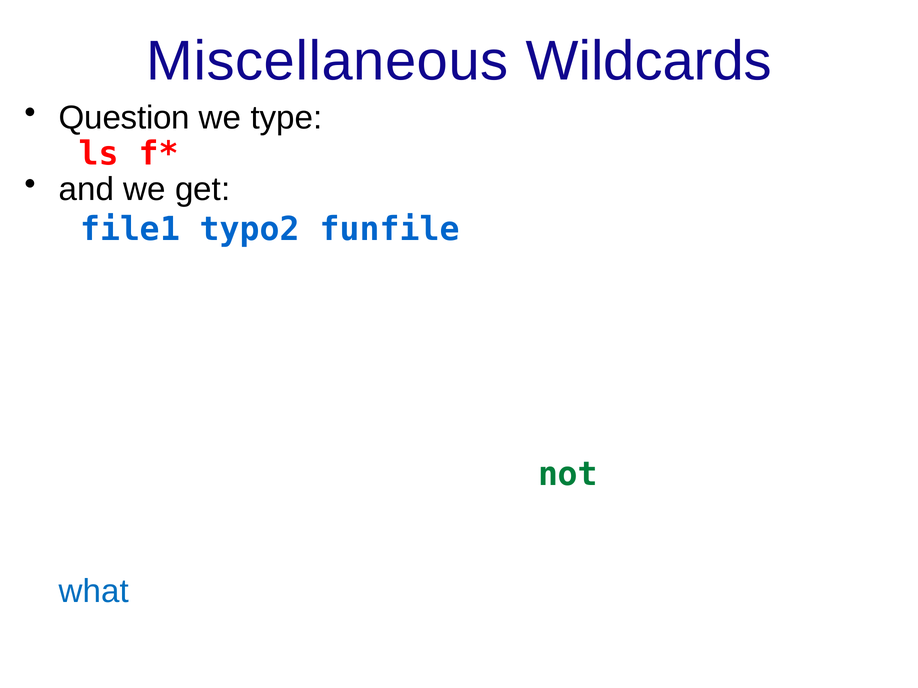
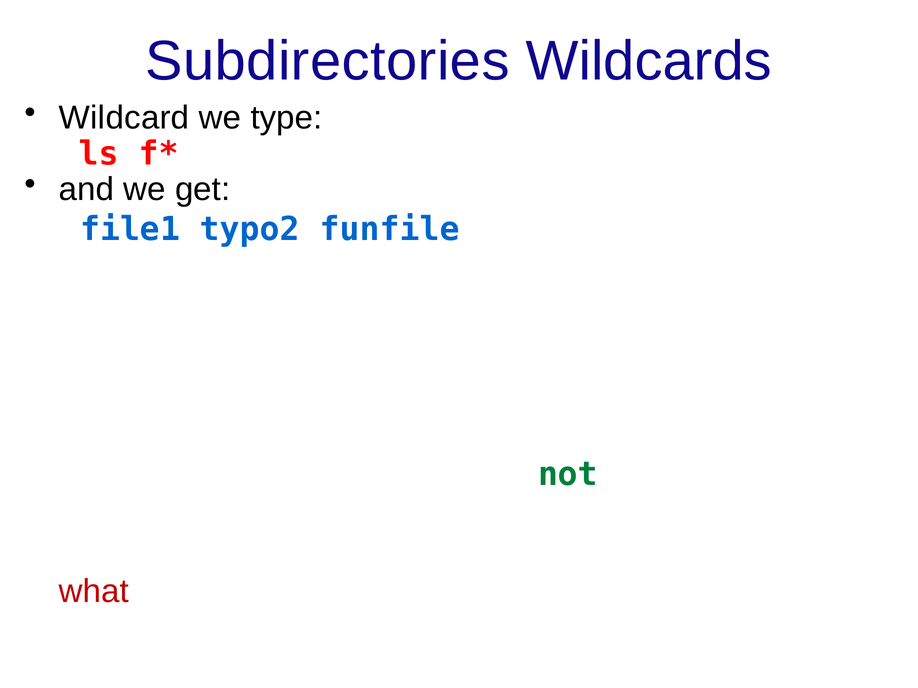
Miscellaneous: Miscellaneous -> Subdirectories
Question: Question -> Wildcard
what at (94, 592) colour: blue -> red
